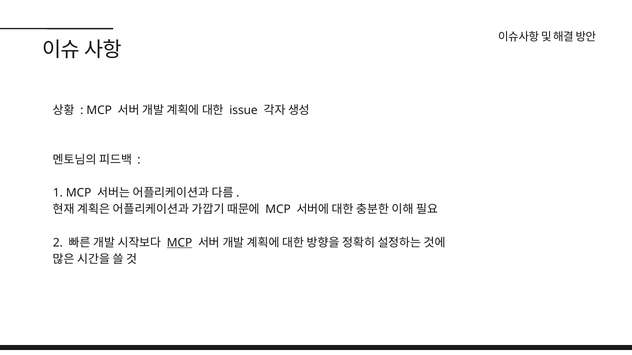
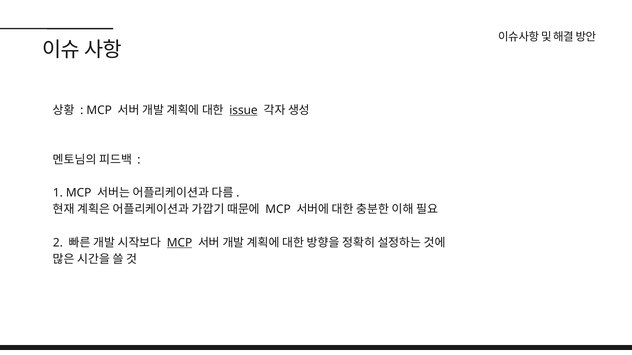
issue underline: none -> present
